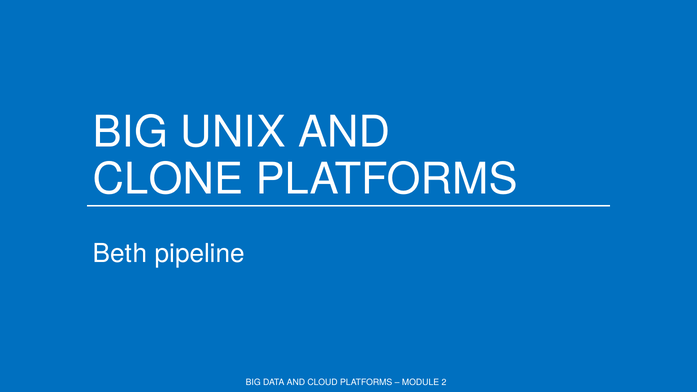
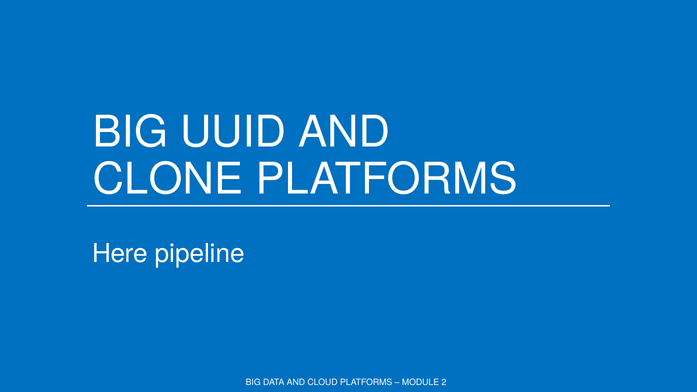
UNIX: UNIX -> UUID
Beth: Beth -> Here
